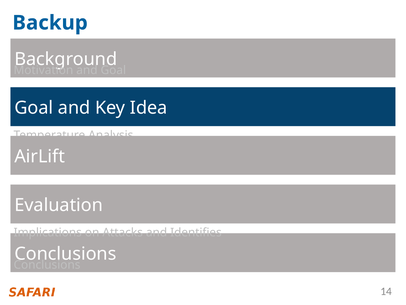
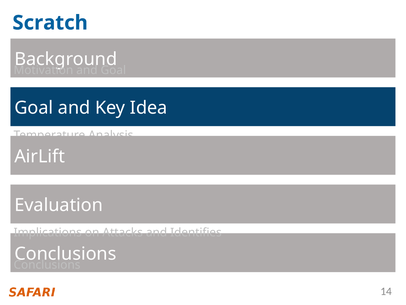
Backup: Backup -> Scratch
